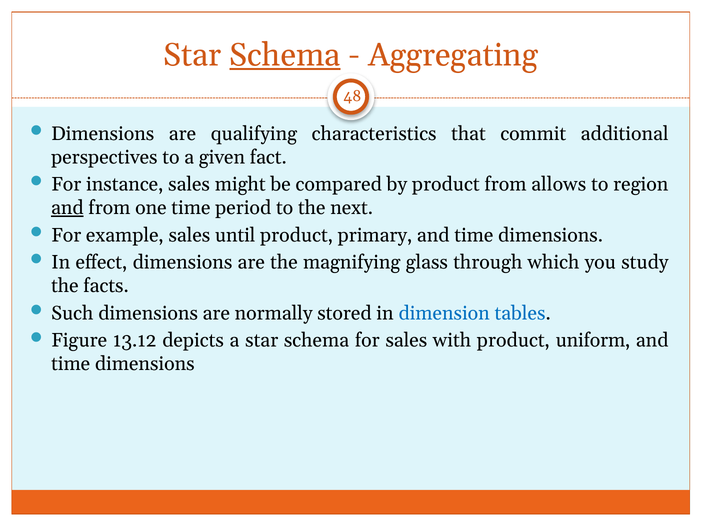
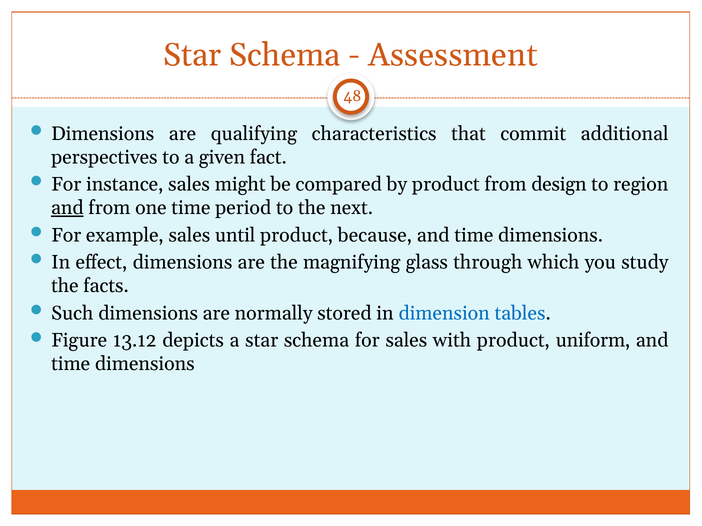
Schema at (285, 55) underline: present -> none
Aggregating: Aggregating -> Assessment
allows: allows -> design
primary: primary -> because
